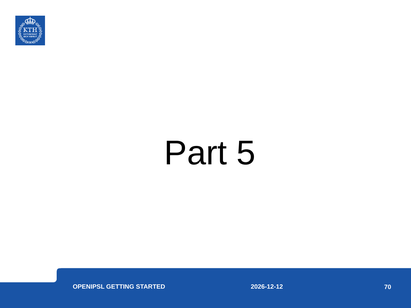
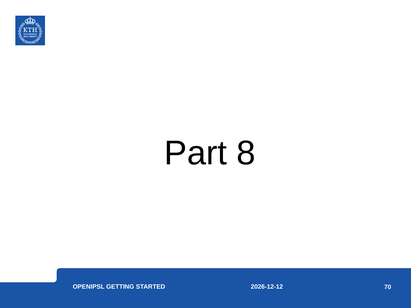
5: 5 -> 8
